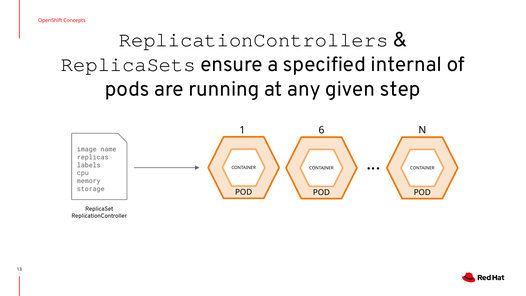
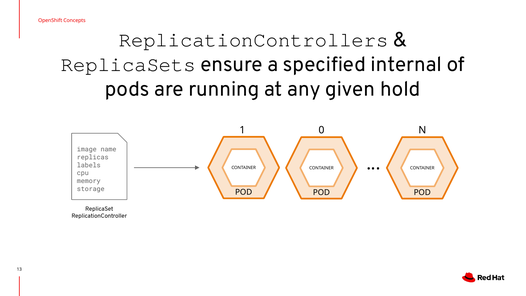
step: step -> hold
6: 6 -> 0
